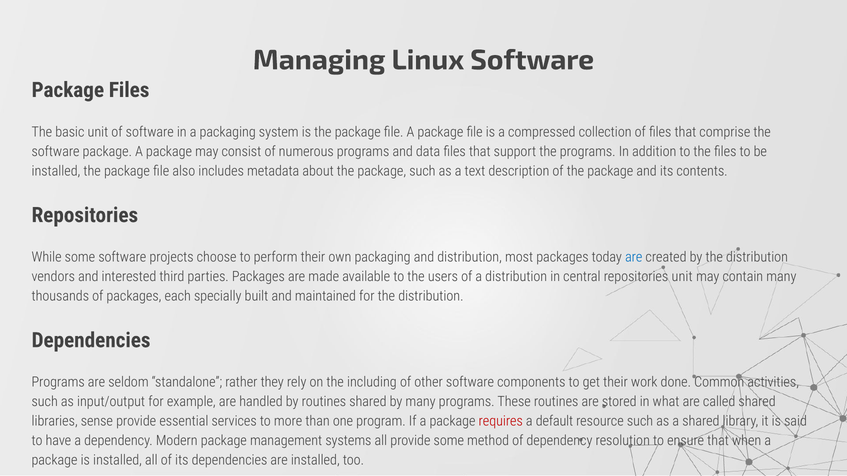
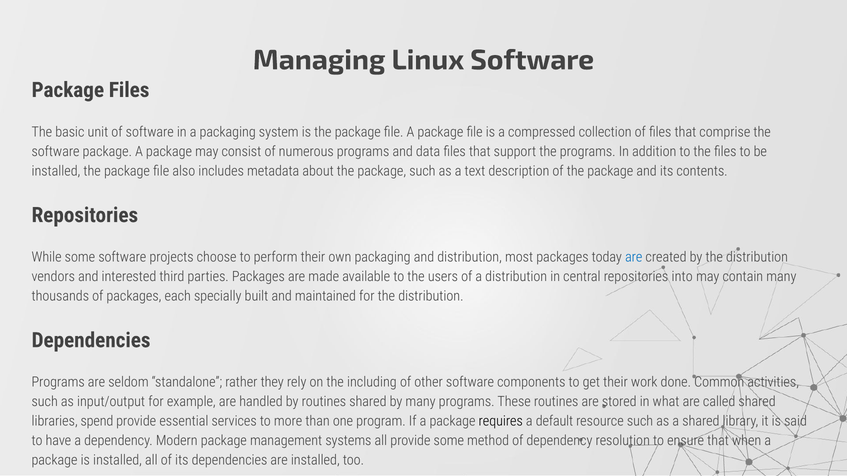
repositories unit: unit -> into
sense: sense -> spend
requires colour: red -> black
